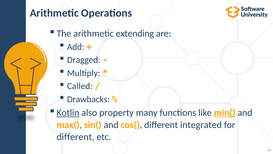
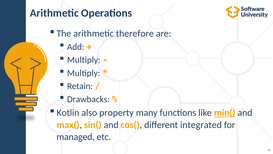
extending: extending -> therefore
Dragged at (84, 60): Dragged -> Multiply
Called: Called -> Retain
Kotlin underline: present -> none
different at (75, 137): different -> managed
